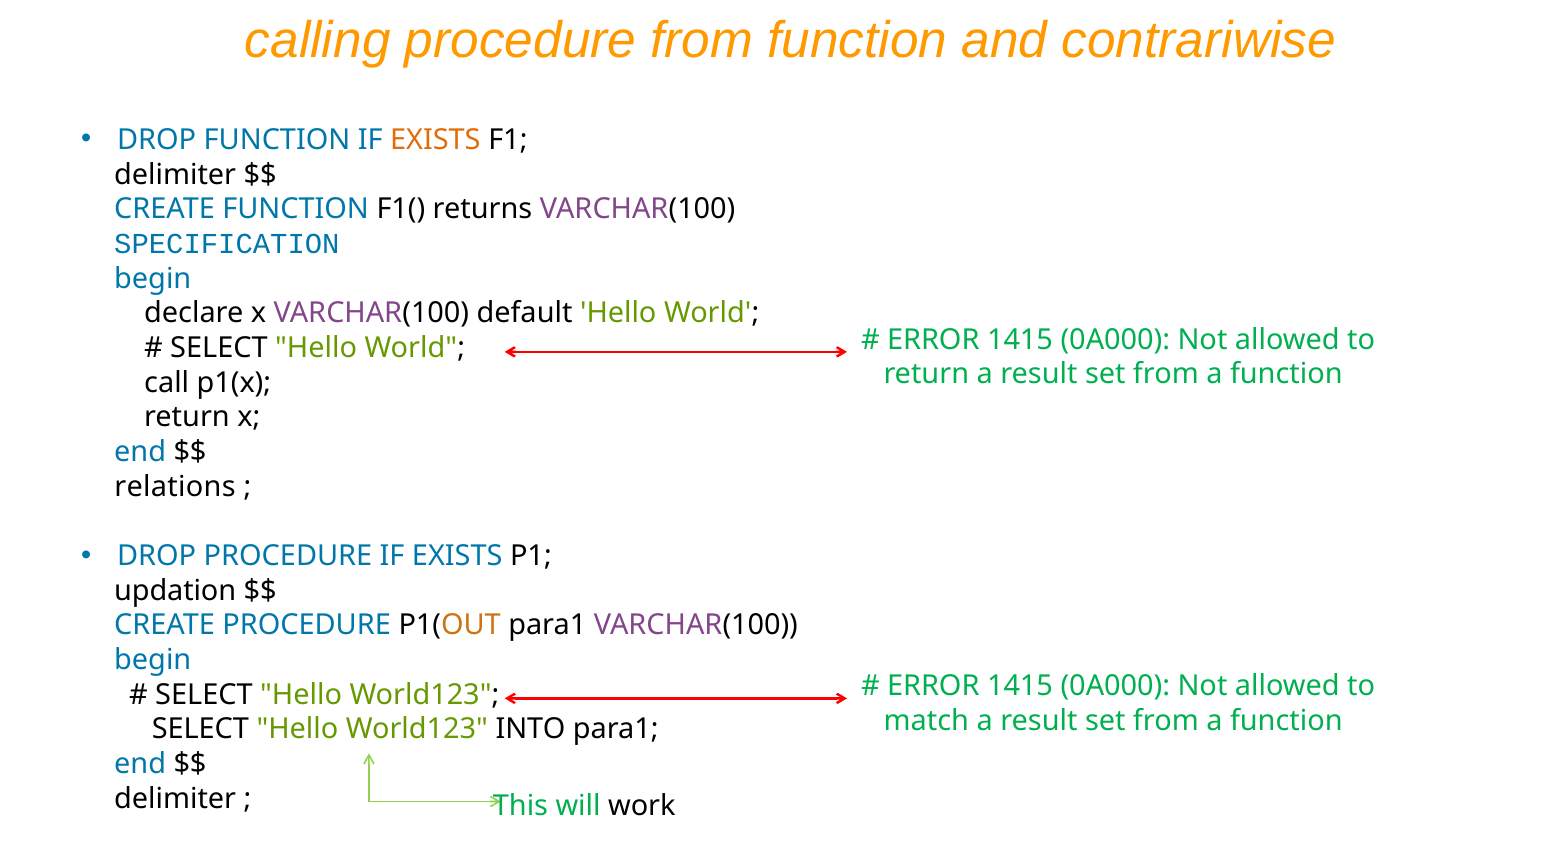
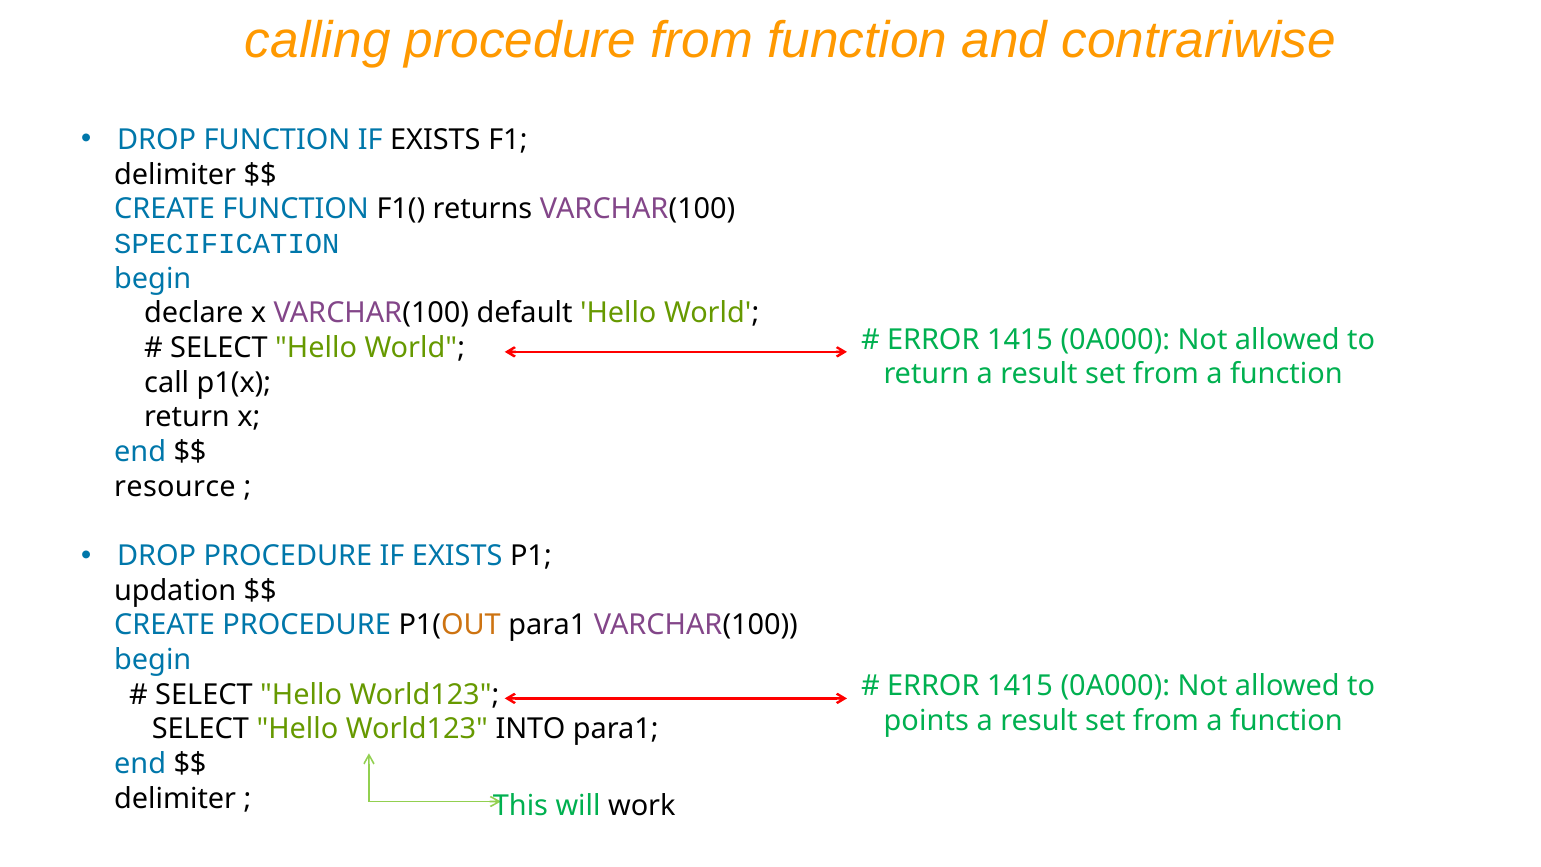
EXISTS at (435, 140) colour: orange -> black
relations: relations -> resource
match: match -> points
